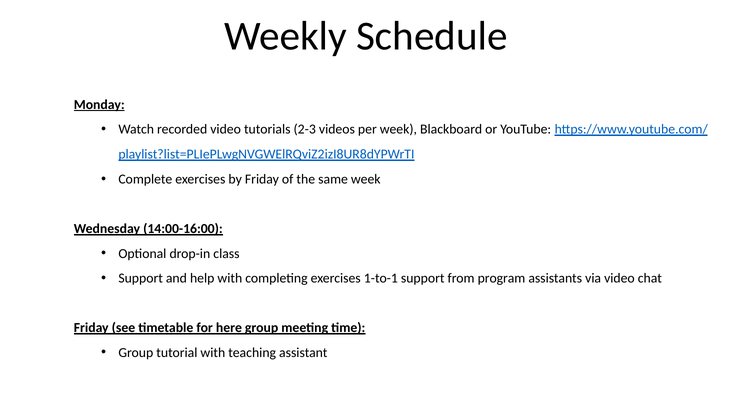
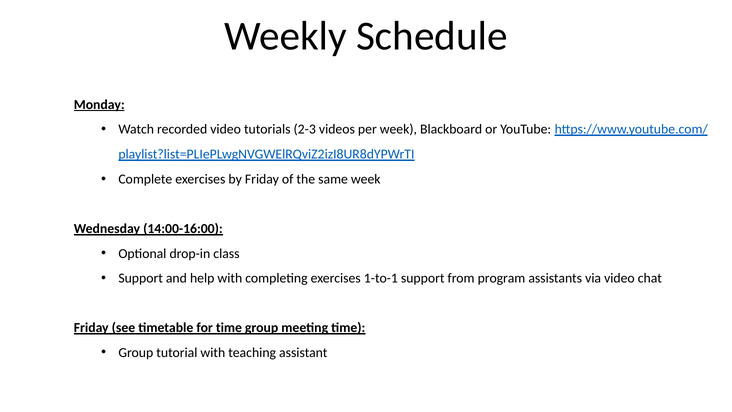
for here: here -> time
